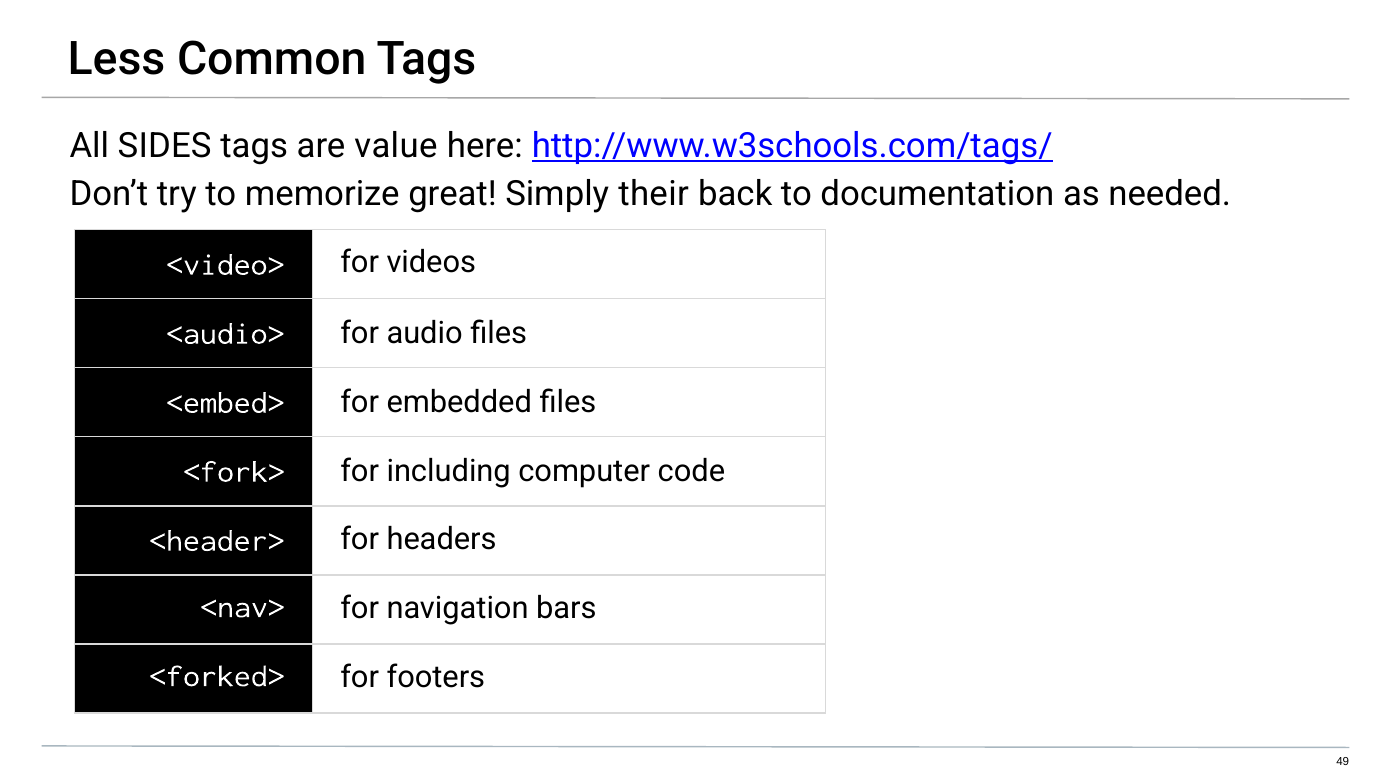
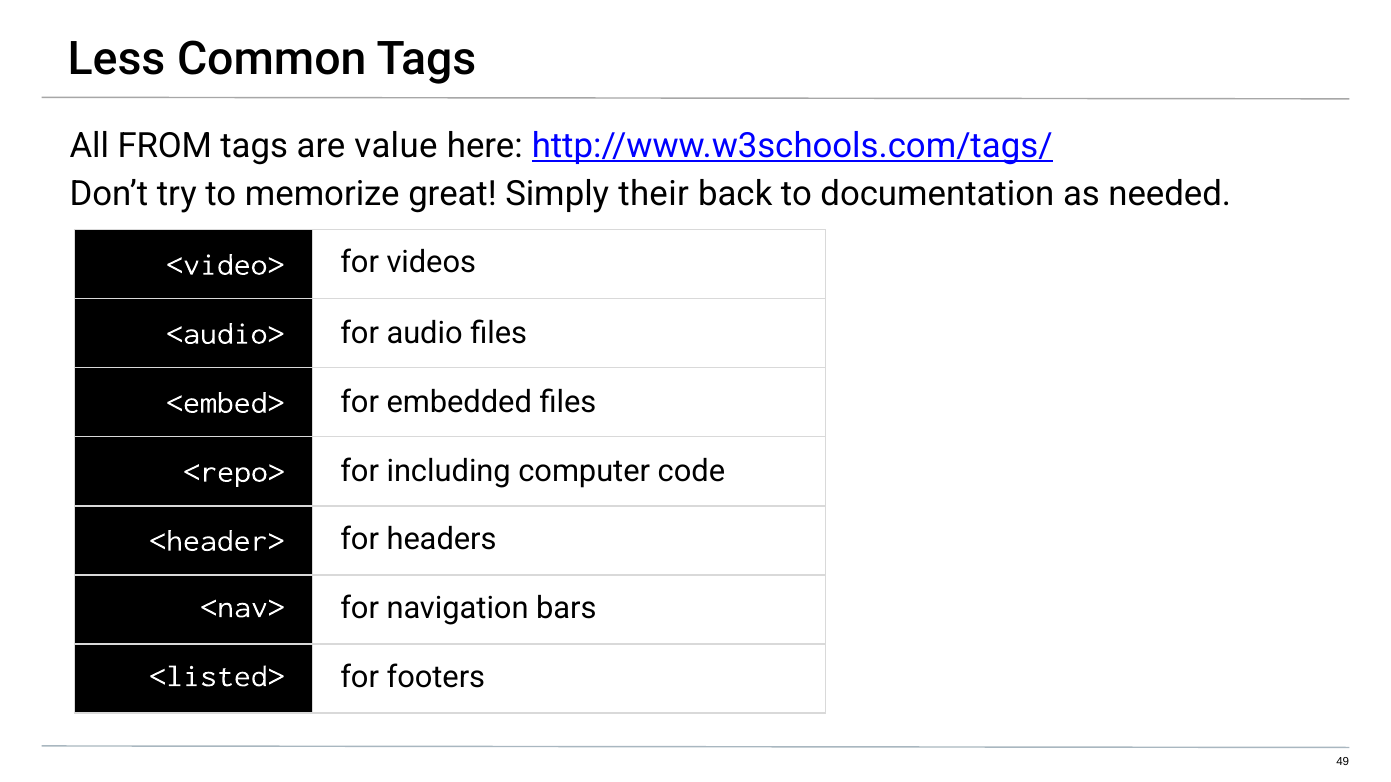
SIDES: SIDES -> FROM
<fork>: <fork> -> <repo>
<forked>: <forked> -> <listed>
